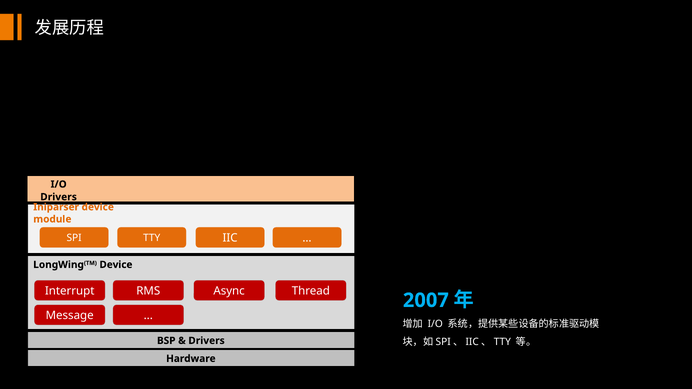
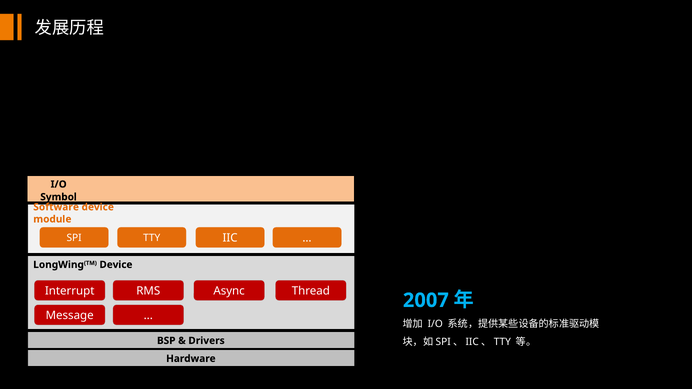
Drivers at (59, 197): Drivers -> Symbol
Iniparser: Iniparser -> Software
